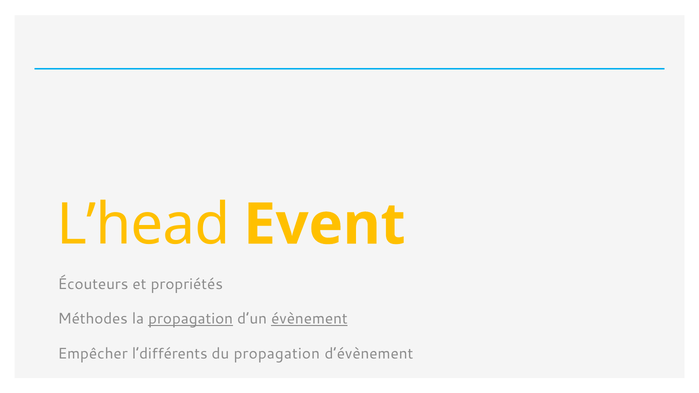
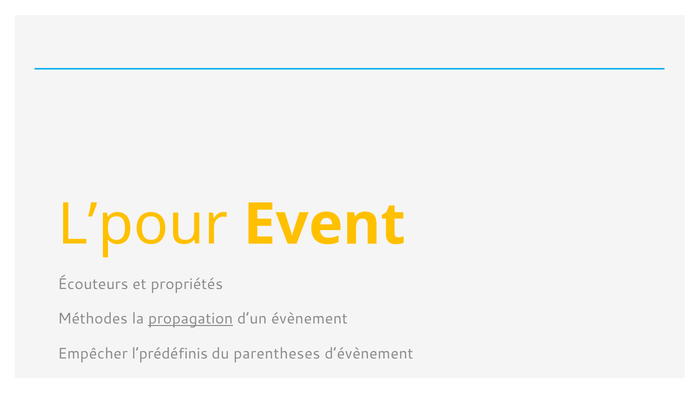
L’head: L’head -> L’pour
évènement underline: present -> none
l’différents: l’différents -> l’prédéfinis
du propagation: propagation -> parentheses
